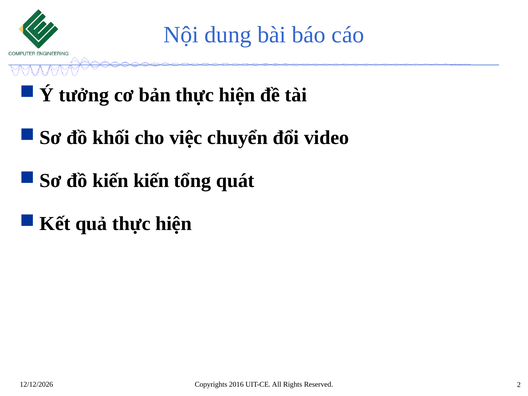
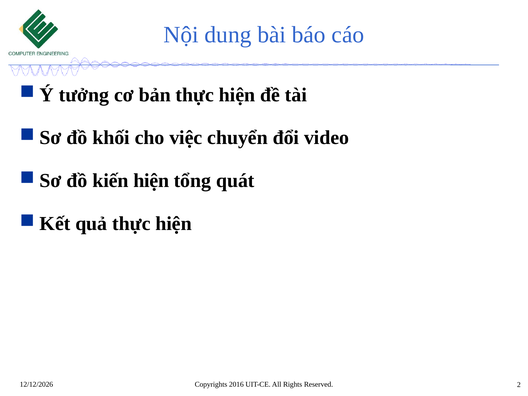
kiến kiến: kiến -> hiện
